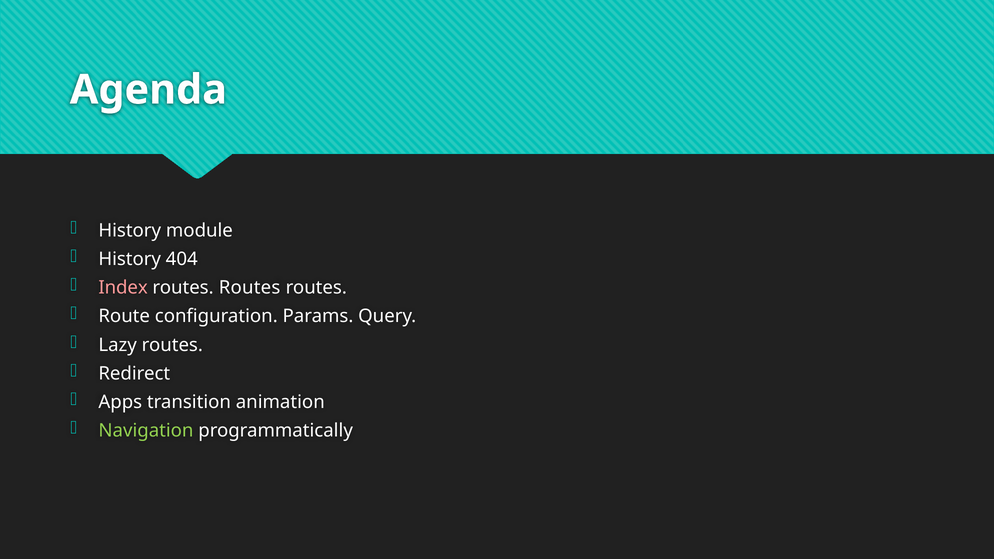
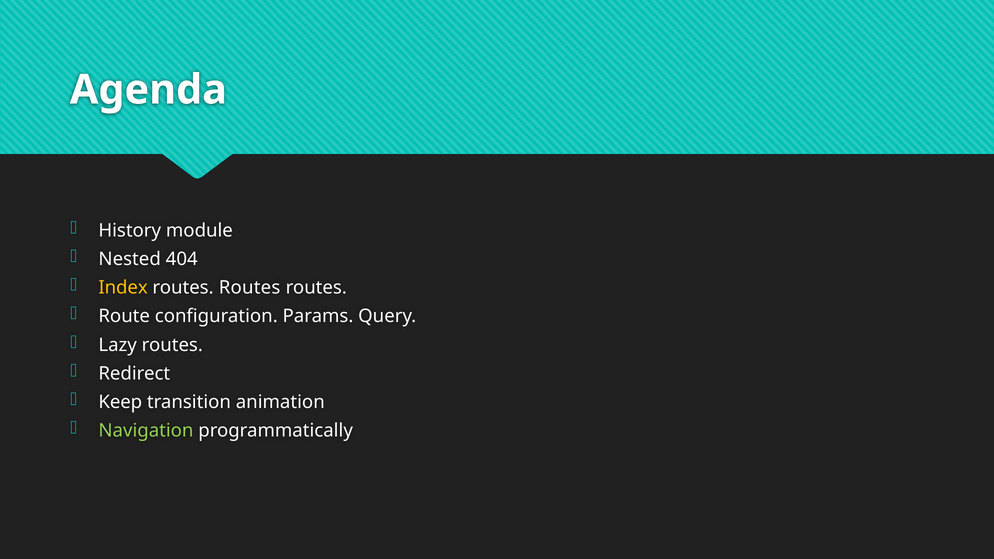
History at (130, 259): History -> Nested
Index colour: pink -> yellow
Apps: Apps -> Keep
